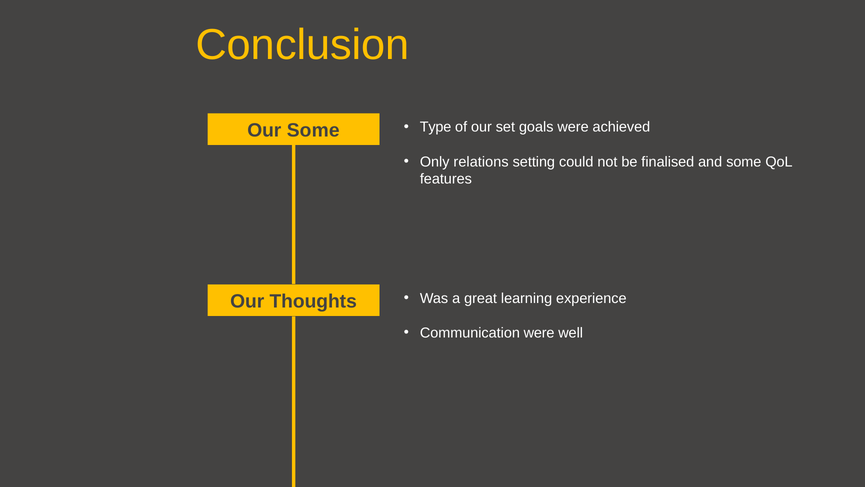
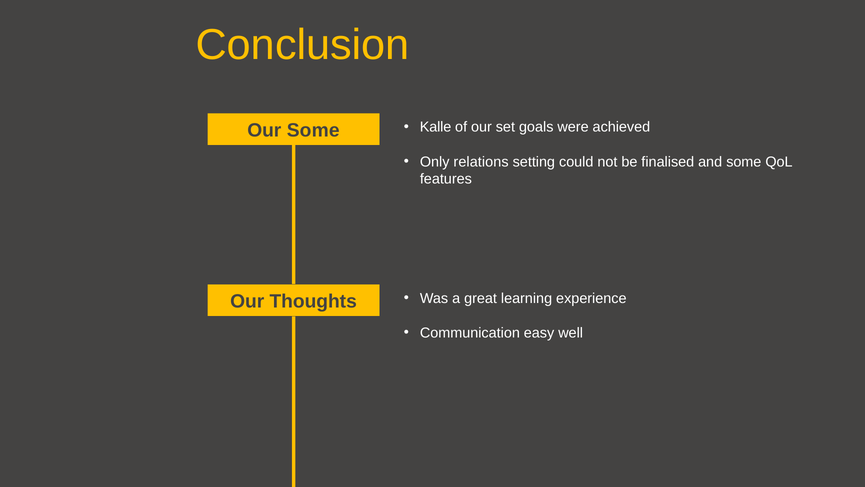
Type: Type -> Kalle
Communication were: were -> easy
